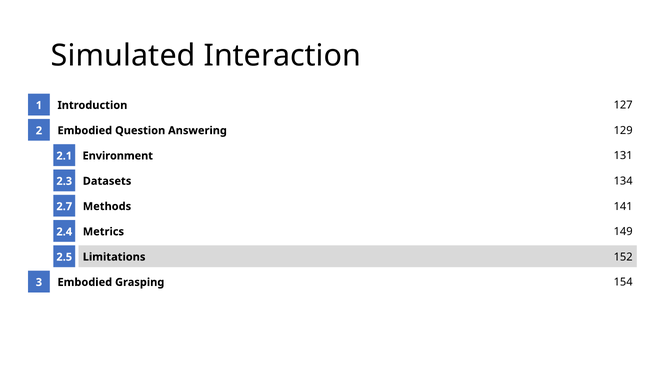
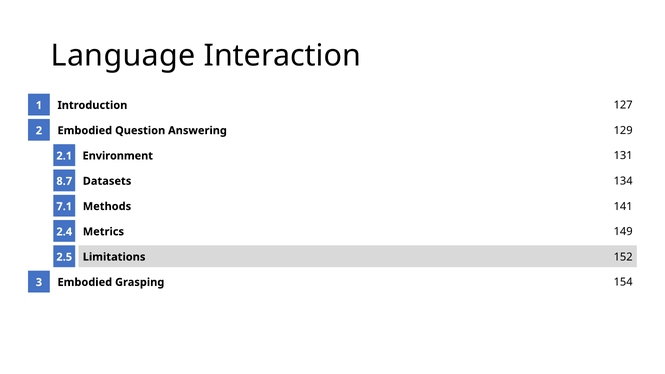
Simulated: Simulated -> Language
2.3: 2.3 -> 8.7
2.7: 2.7 -> 7.1
